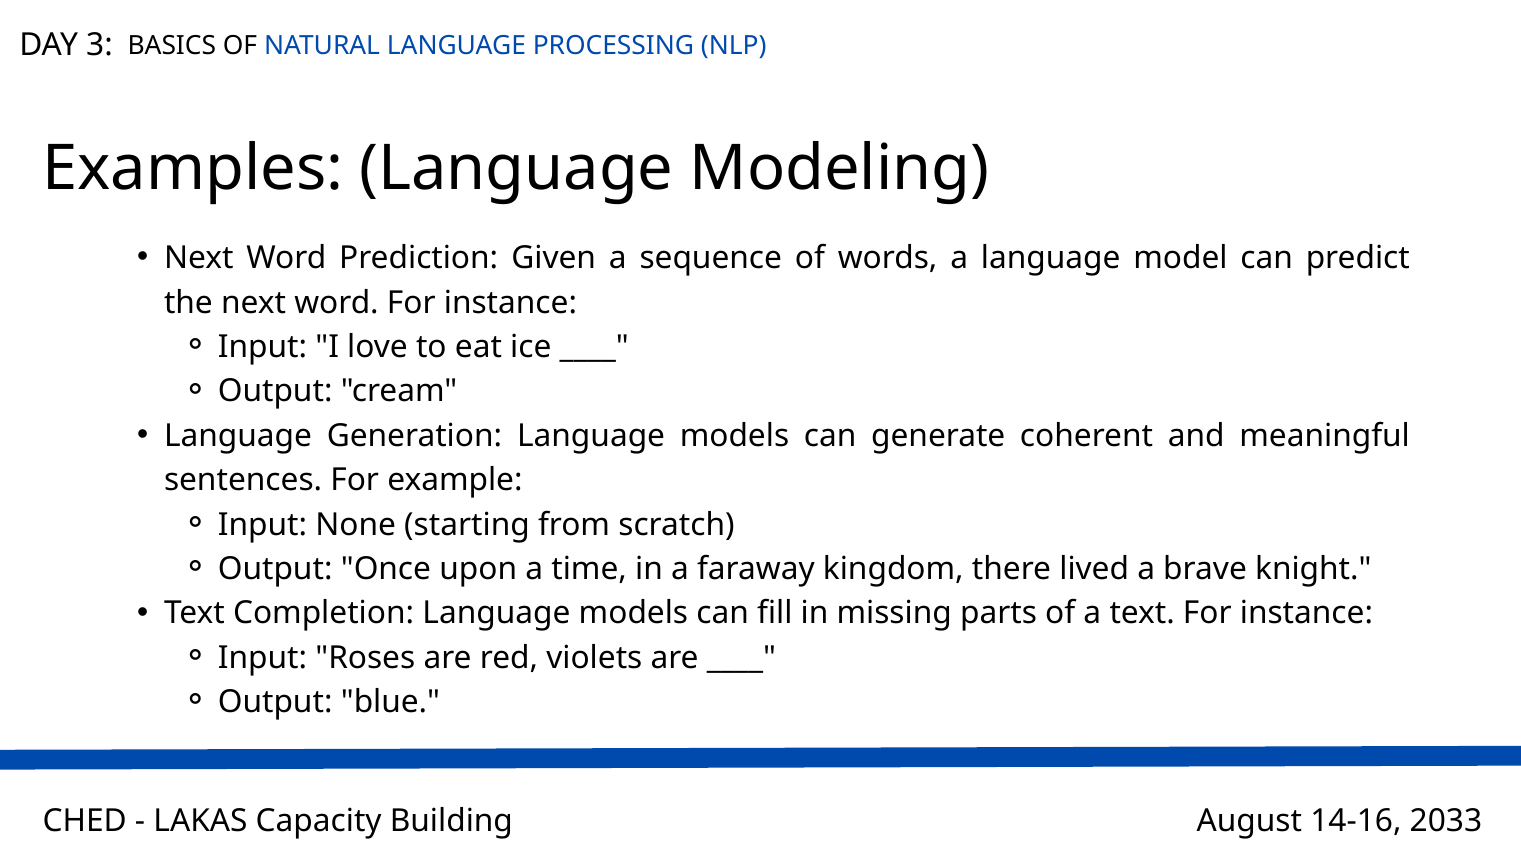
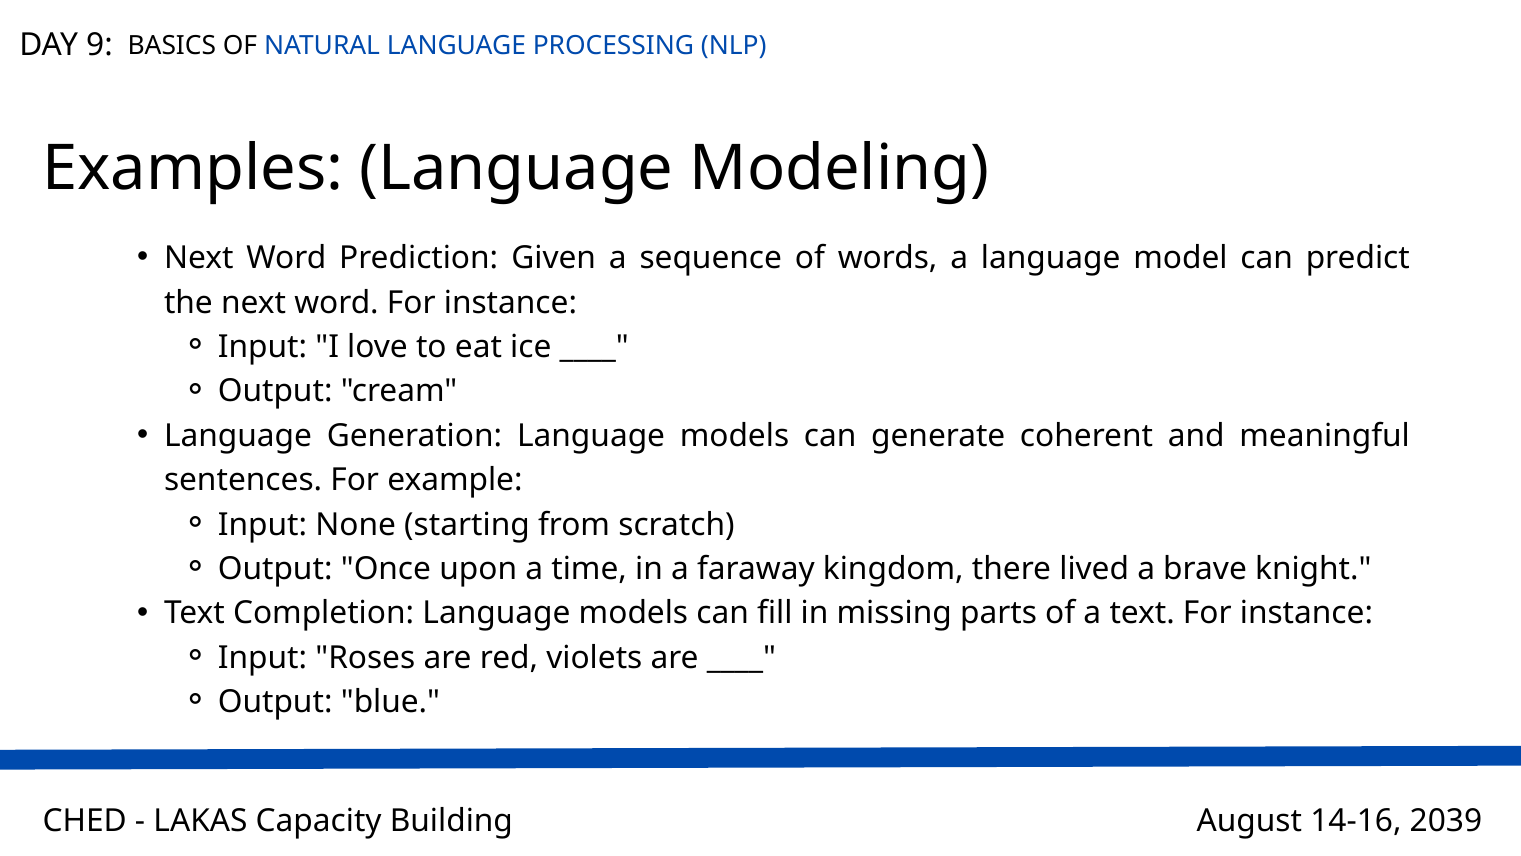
3: 3 -> 9
2033: 2033 -> 2039
